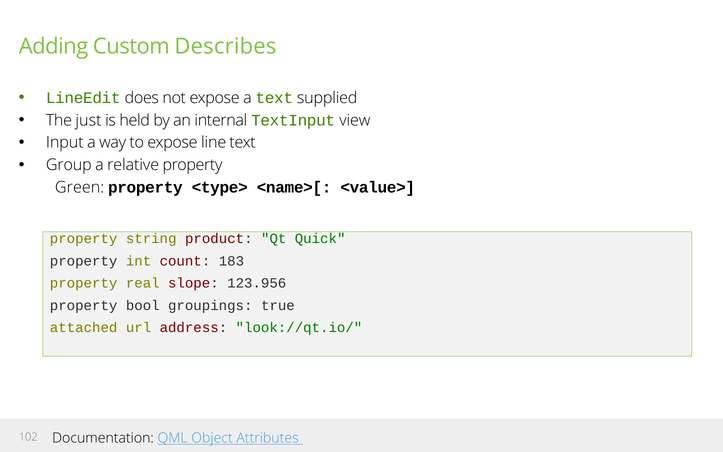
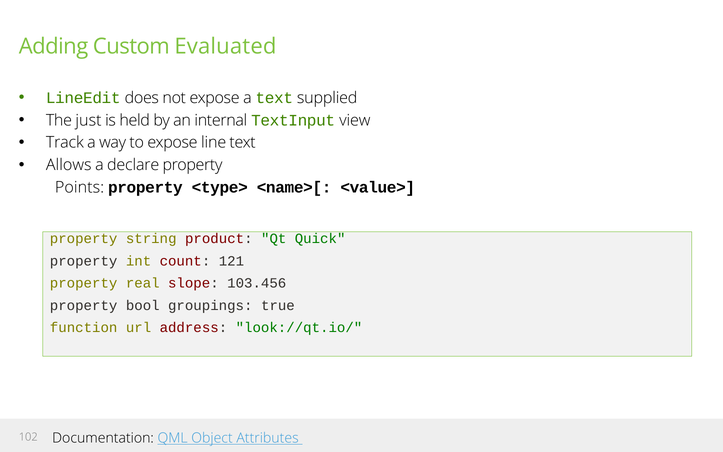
Describes: Describes -> Evaluated
Input: Input -> Track
Group: Group -> Allows
relative: relative -> declare
Green: Green -> Points
183: 183 -> 121
123.956: 123.956 -> 103.456
attached: attached -> function
